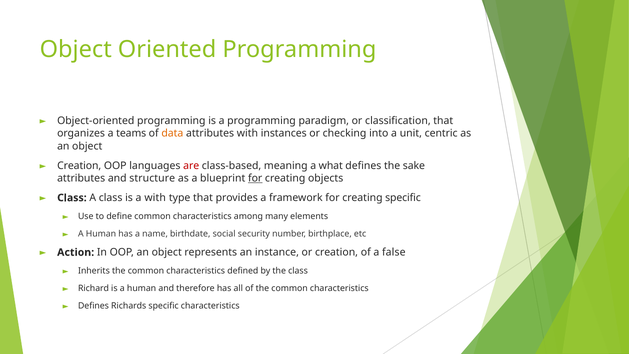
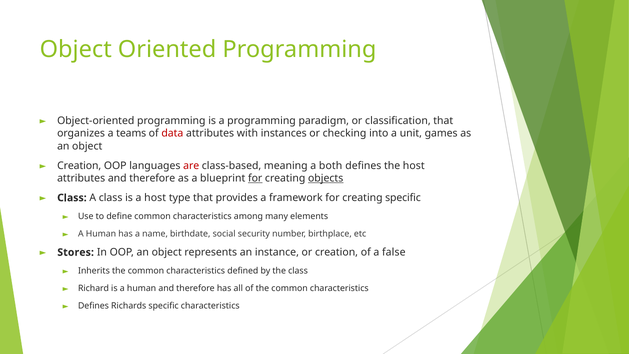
data colour: orange -> red
centric: centric -> games
what: what -> both
the sake: sake -> host
attributes and structure: structure -> therefore
objects underline: none -> present
a with: with -> host
Action: Action -> Stores
